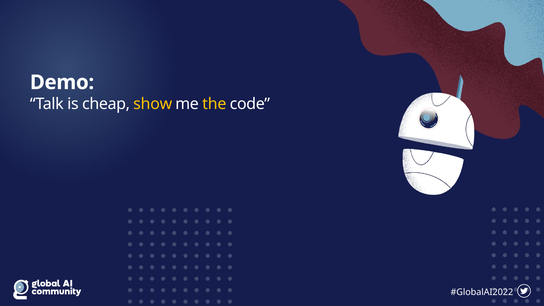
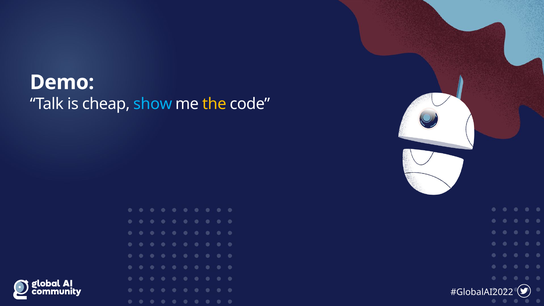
show colour: yellow -> light blue
